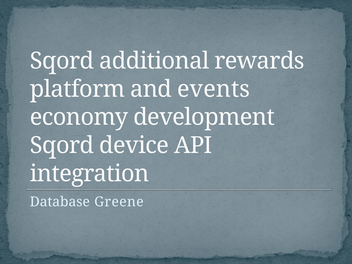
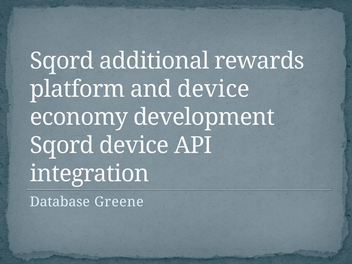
and events: events -> device
